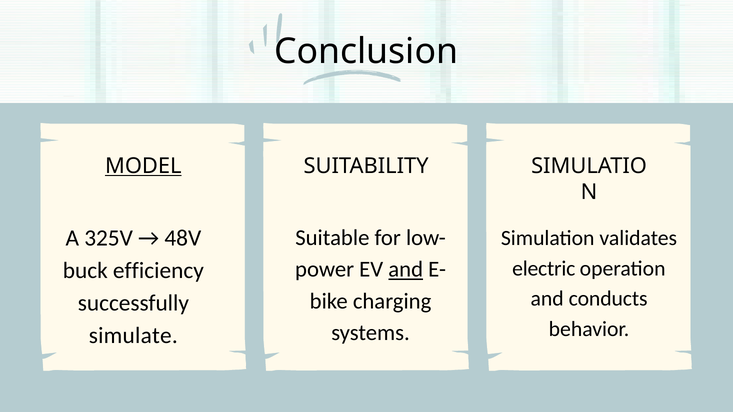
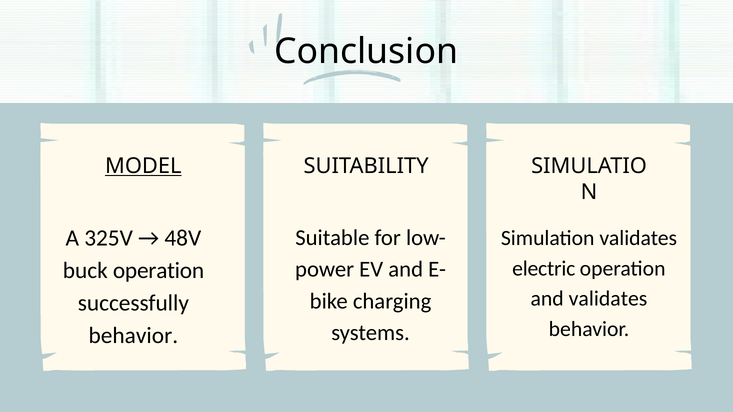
and at (406, 270) underline: present -> none
buck efficiency: efficiency -> operation
and conducts: conducts -> validates
simulate at (133, 336): simulate -> behavior
